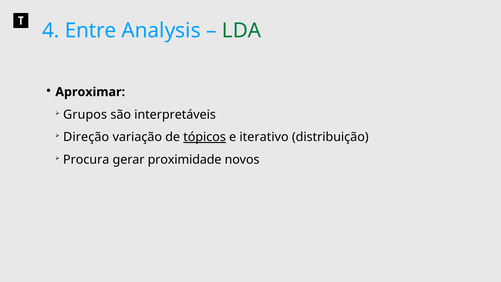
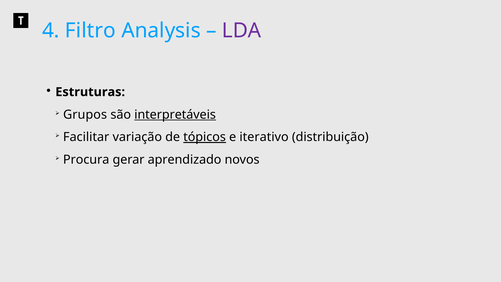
Entre: Entre -> Filtro
LDA colour: green -> purple
Aproximar: Aproximar -> Estruturas
interpretáveis underline: none -> present
Direção: Direção -> Facilitar
proximidade: proximidade -> aprendizado
